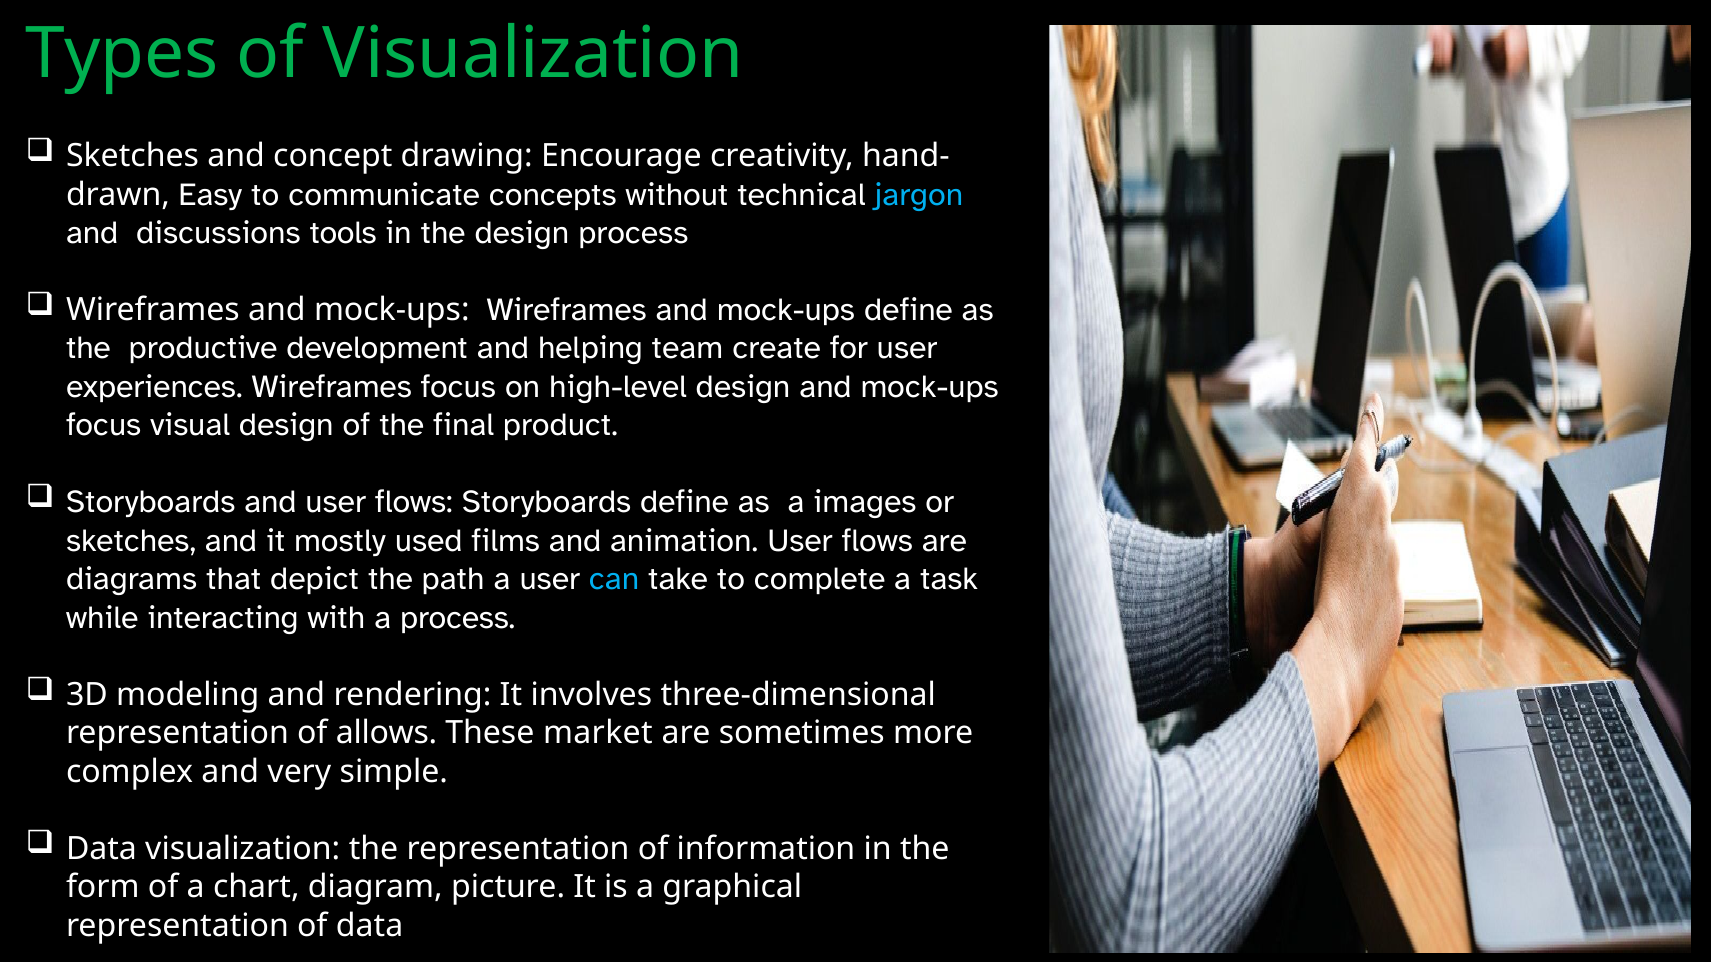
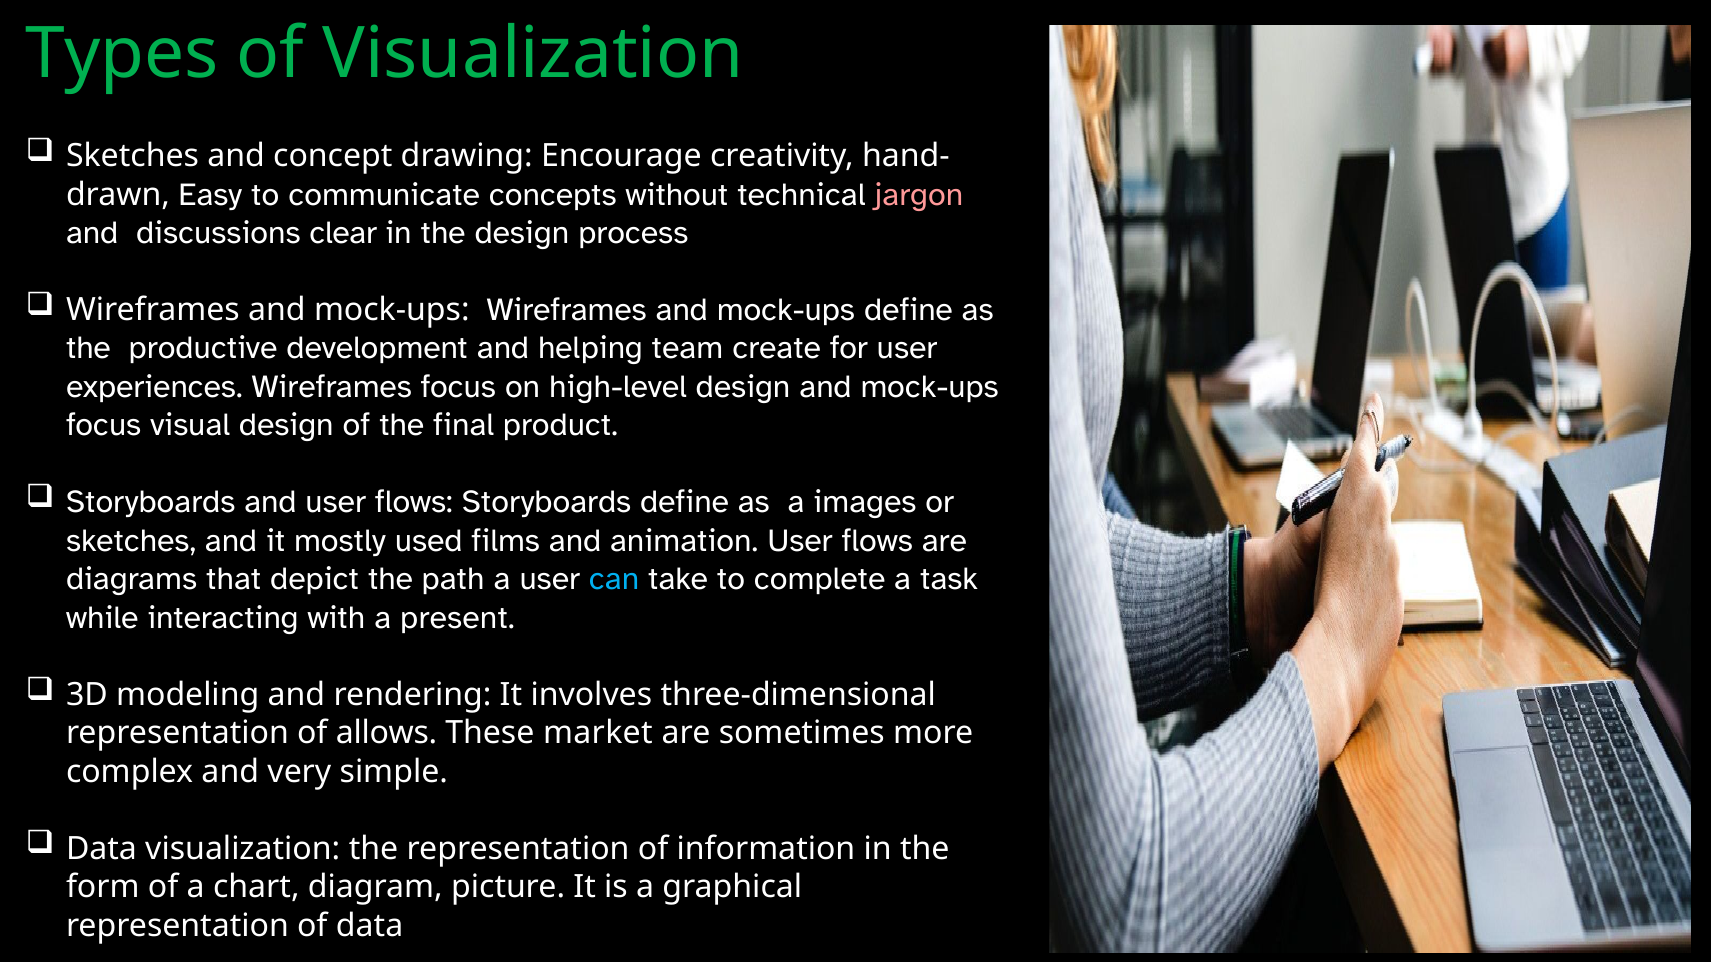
jargon colour: light blue -> pink
tools: tools -> clear
a process: process -> present
